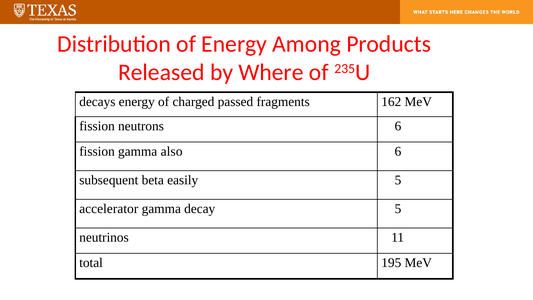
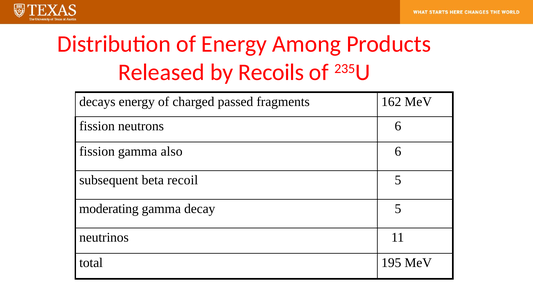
Where: Where -> Recoils
easily: easily -> recoil
accelerator: accelerator -> moderating
